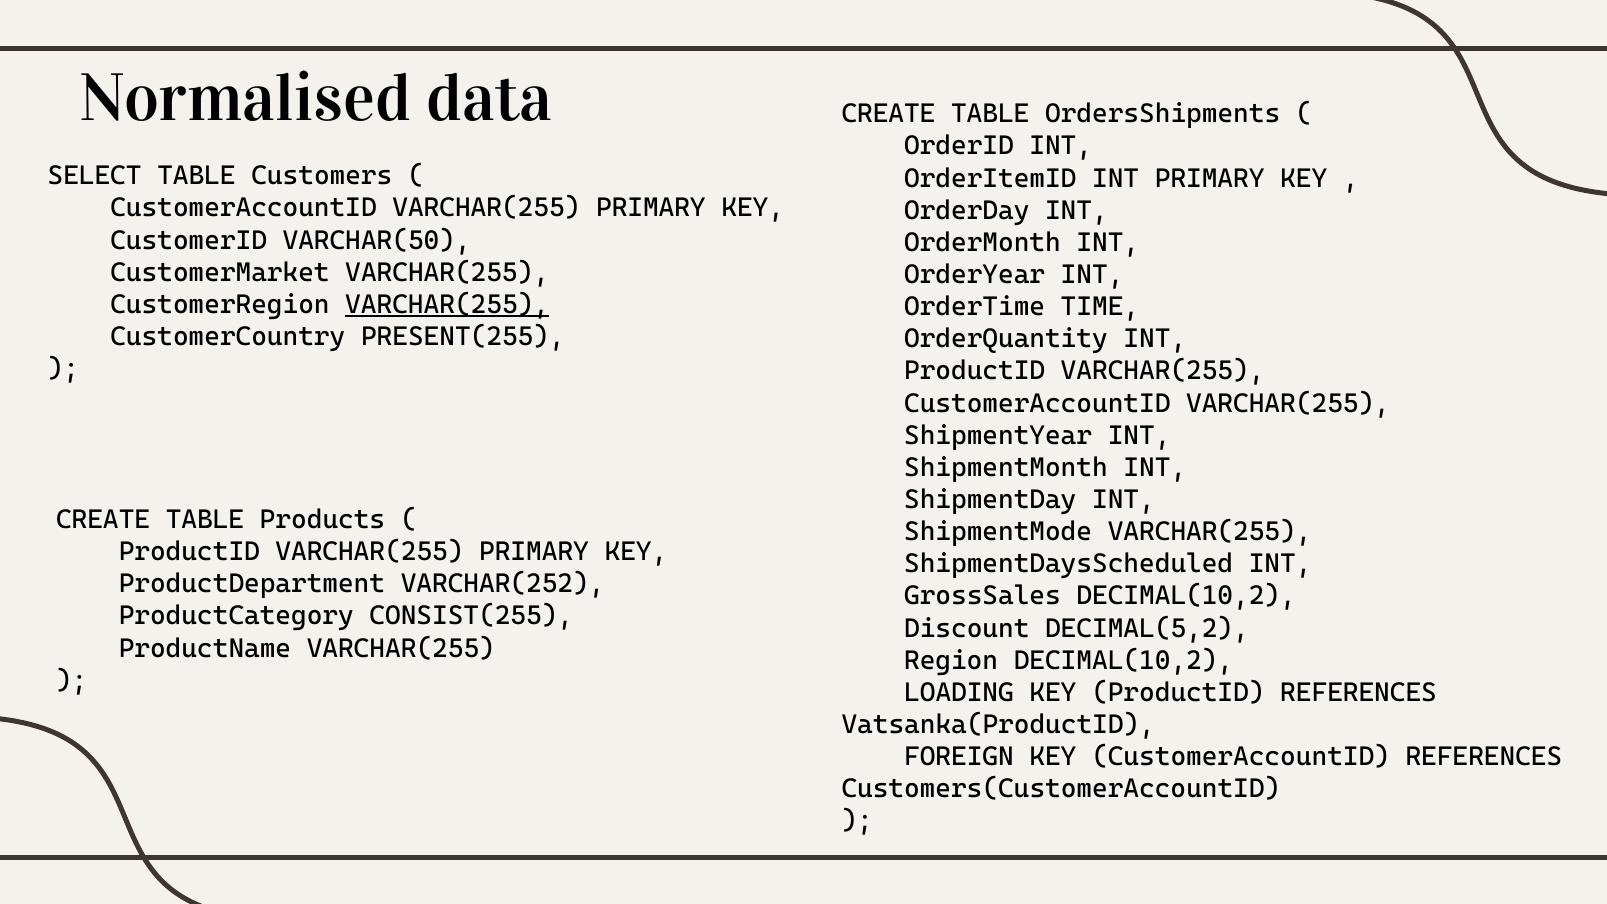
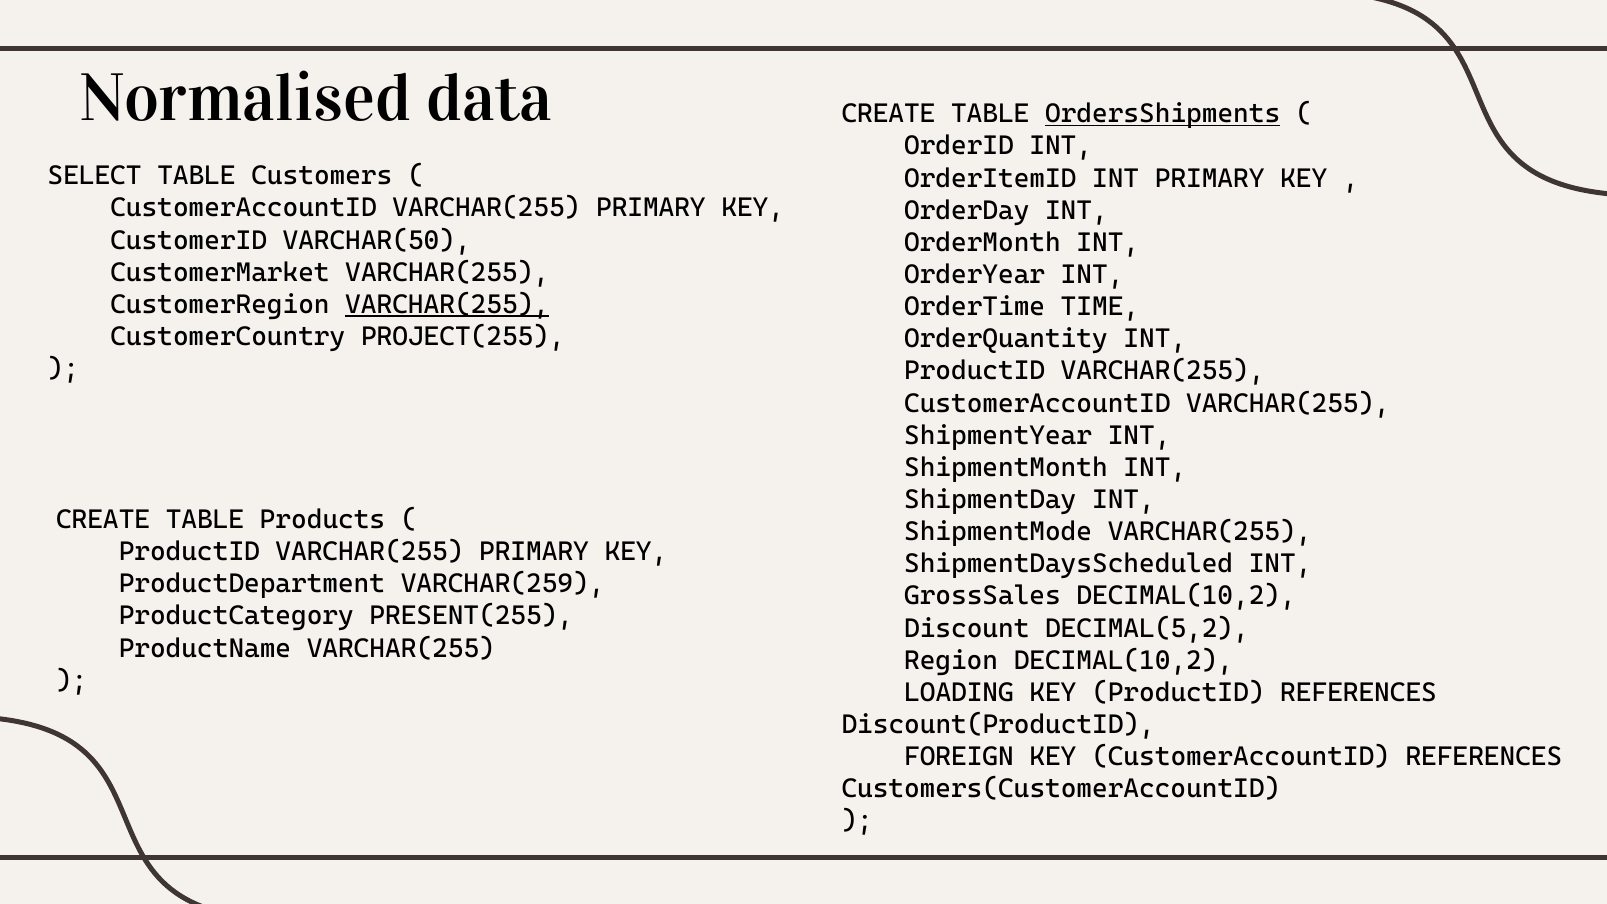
OrdersShipments underline: none -> present
PRESENT(255: PRESENT(255 -> PROJECT(255
VARCHAR(252: VARCHAR(252 -> VARCHAR(259
CONSIST(255: CONSIST(255 -> PRESENT(255
Vatsanka(ProductID: Vatsanka(ProductID -> Discount(ProductID
